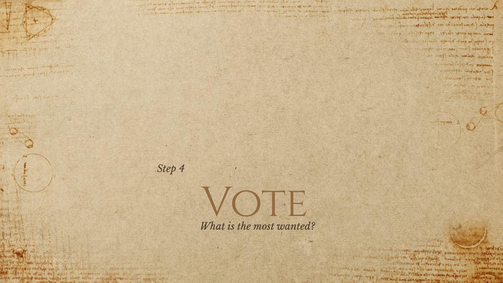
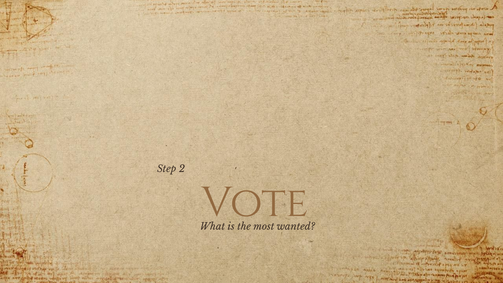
4: 4 -> 2
